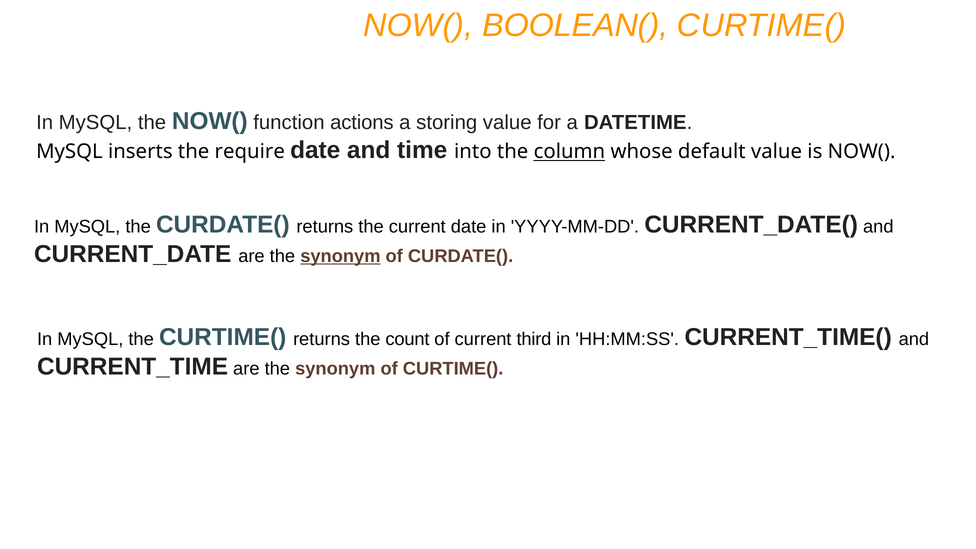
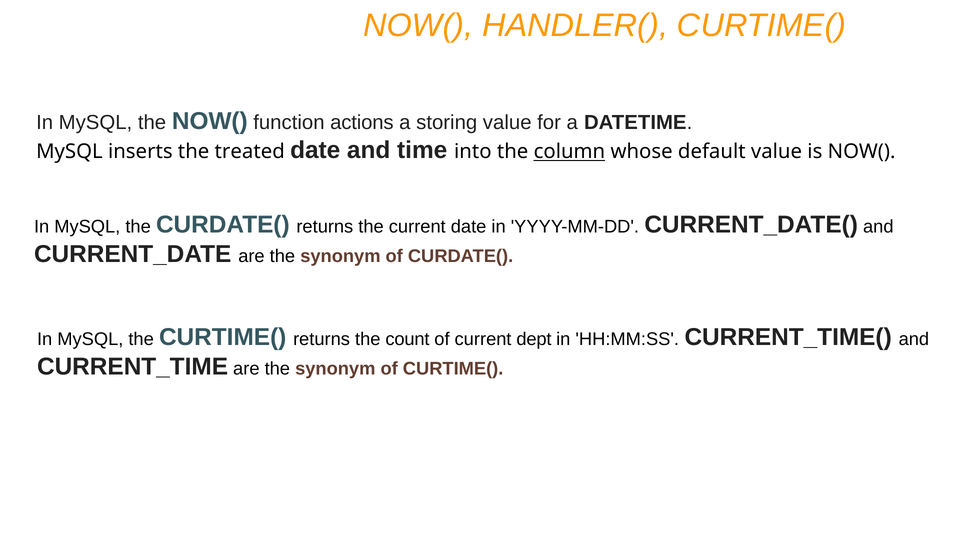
BOOLEAN(: BOOLEAN( -> HANDLER(
require: require -> treated
synonym at (340, 256) underline: present -> none
third: third -> dept
